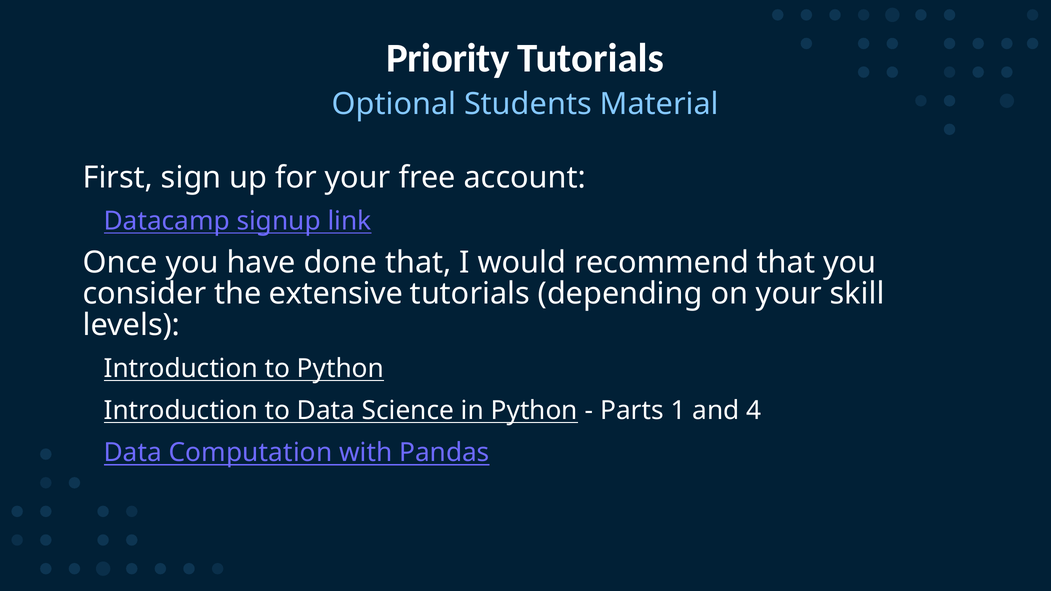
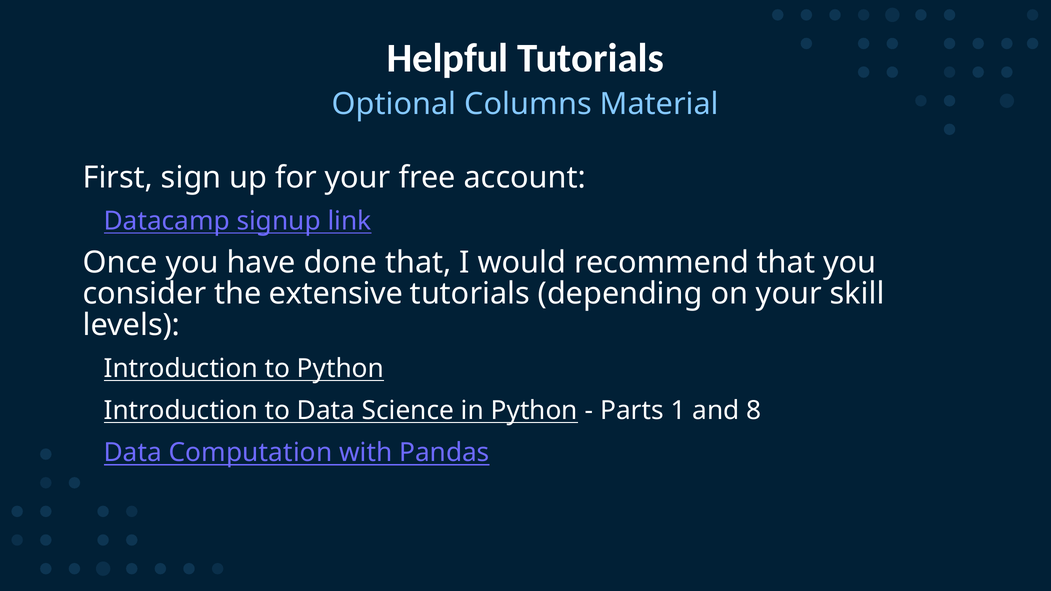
Priority: Priority -> Helpful
Students: Students -> Columns
4: 4 -> 8
